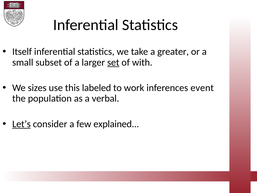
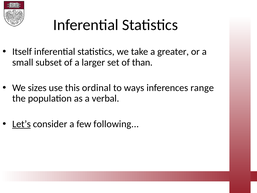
set underline: present -> none
with: with -> than
labeled: labeled -> ordinal
work: work -> ways
event: event -> range
explained: explained -> following
